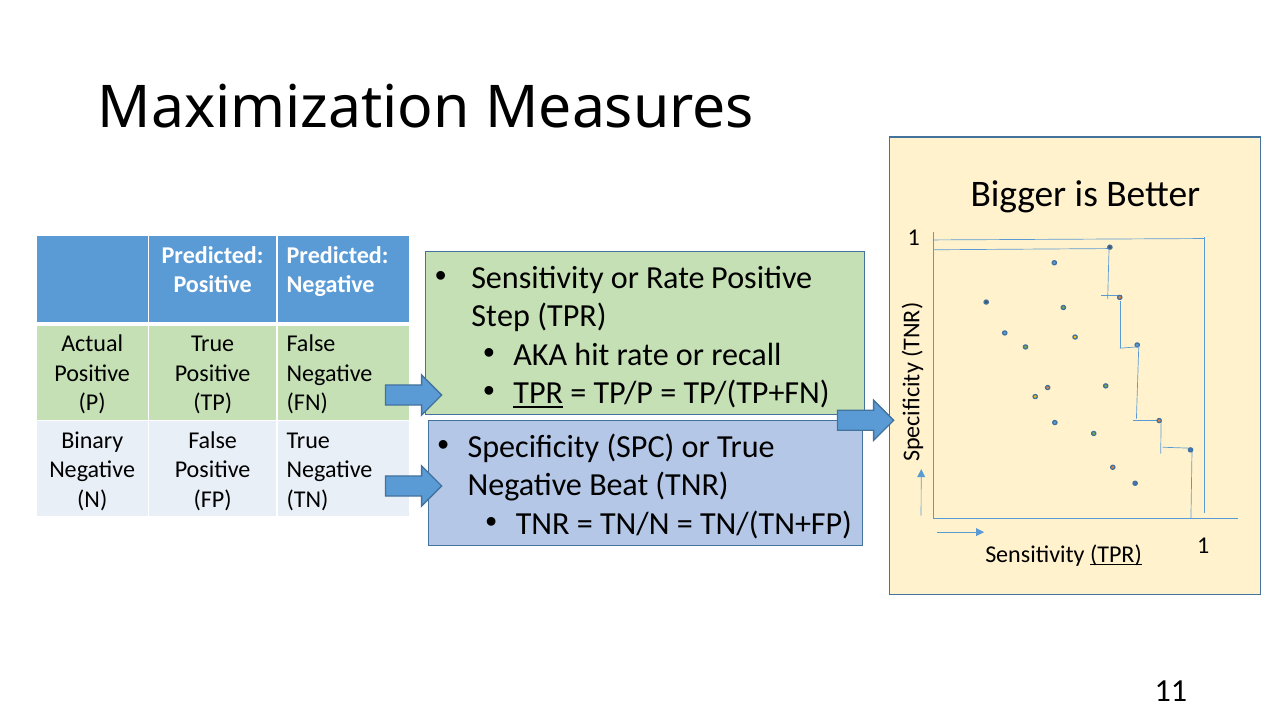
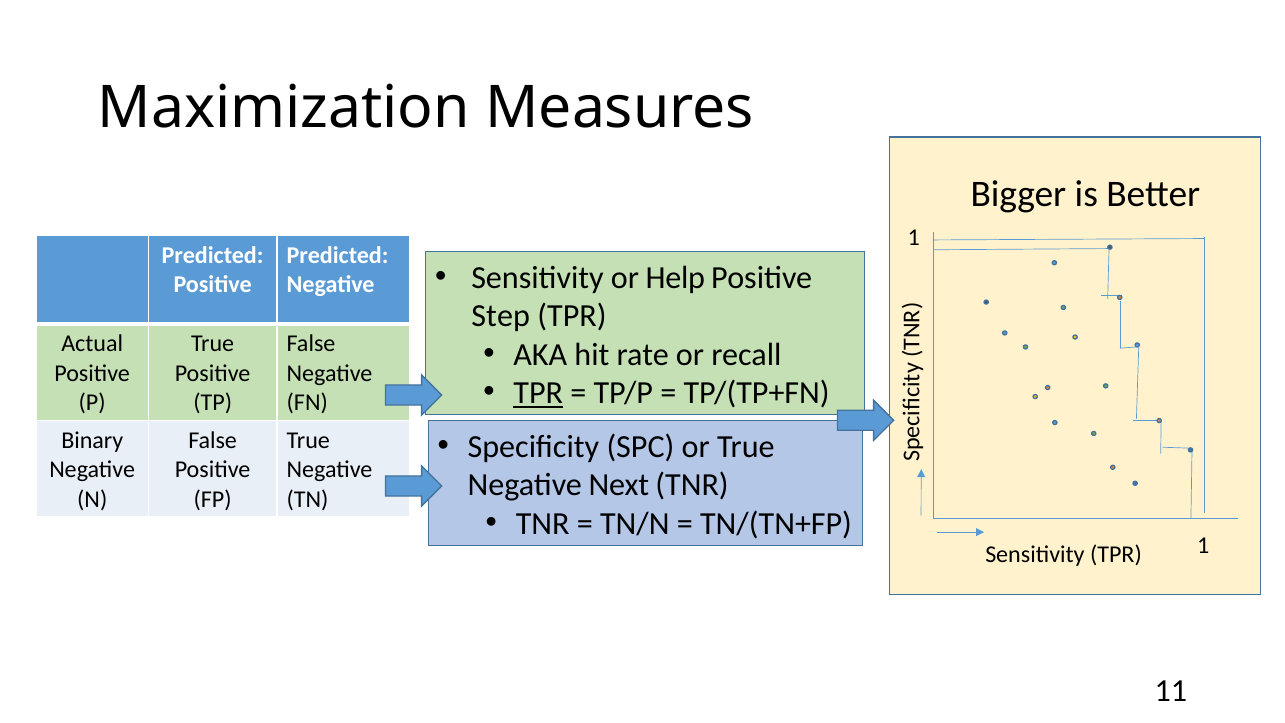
or Rate: Rate -> Help
Beat: Beat -> Next
TPR at (1116, 554) underline: present -> none
